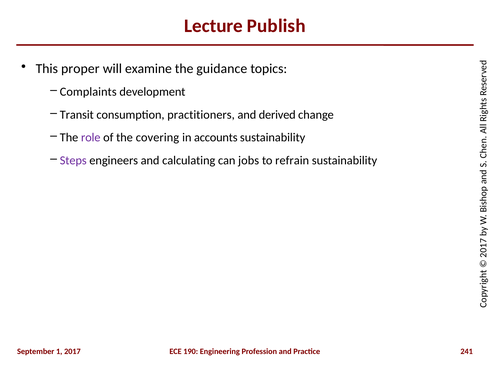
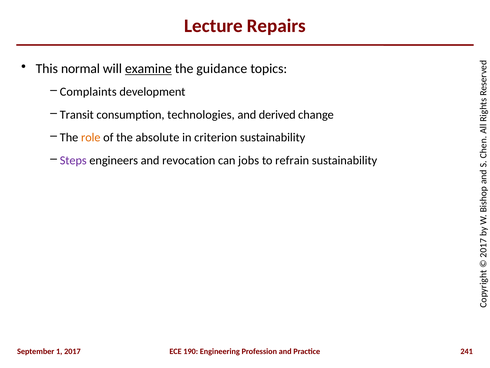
Publish: Publish -> Repairs
proper: proper -> normal
examine underline: none -> present
practitioners: practitioners -> technologies
role colour: purple -> orange
covering: covering -> absolute
accounts: accounts -> criterion
calculating: calculating -> revocation
